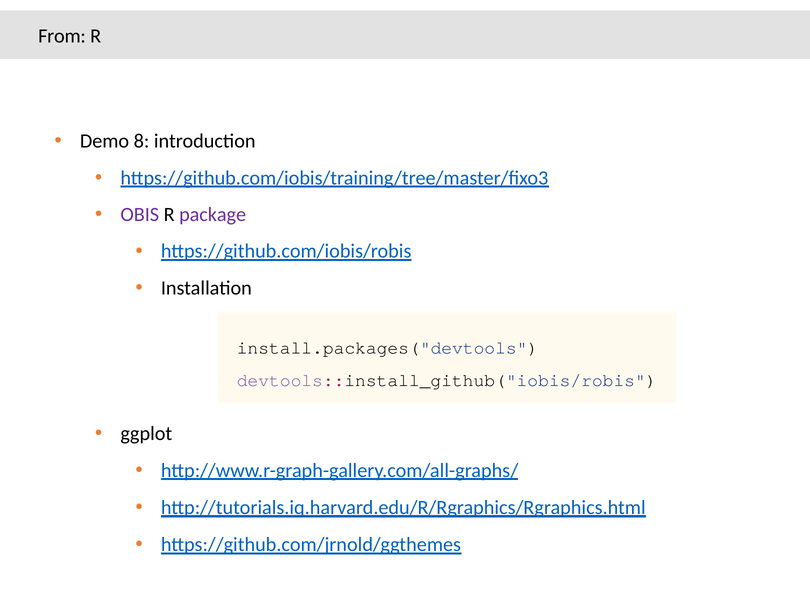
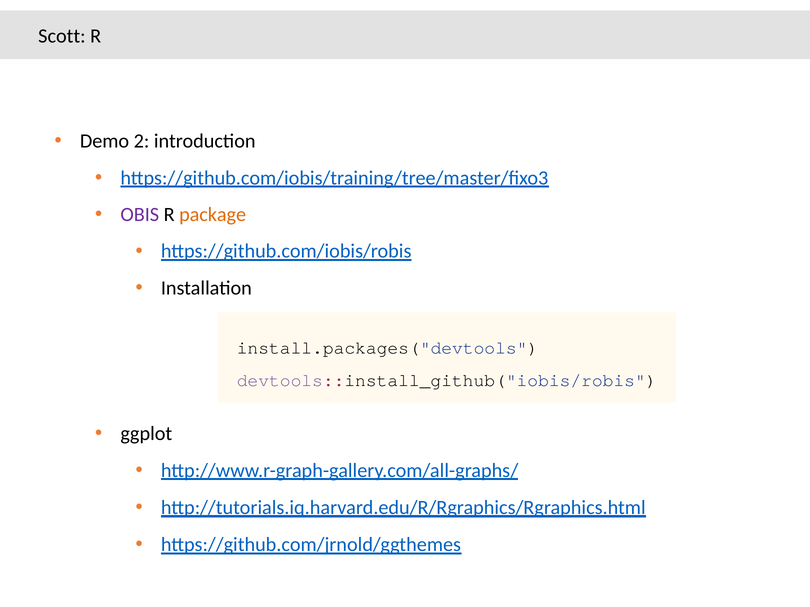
From: From -> Scott
8: 8 -> 2
package colour: purple -> orange
